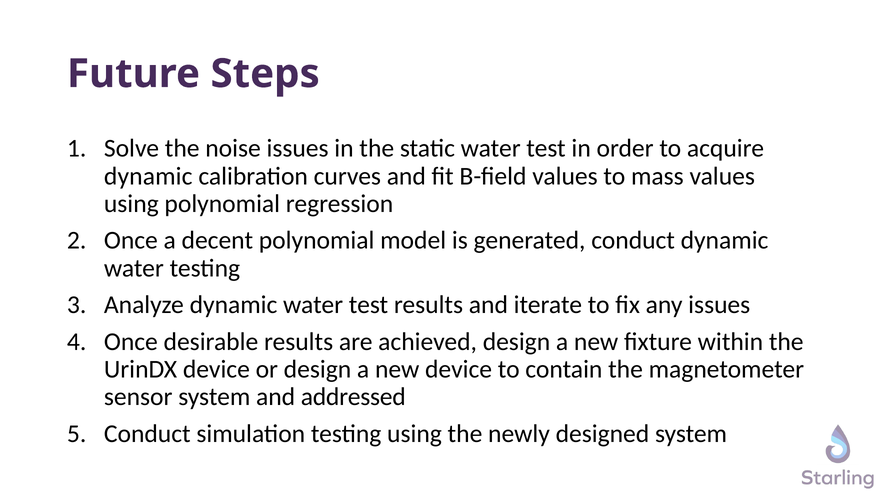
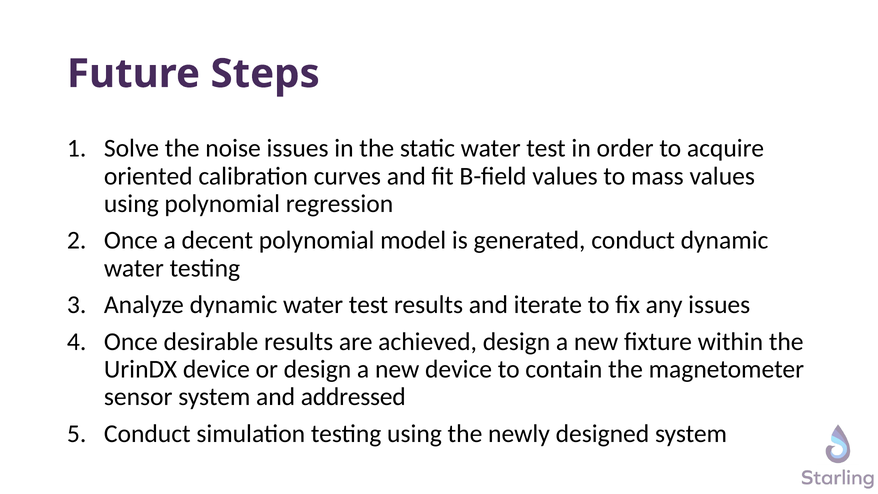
dynamic at (148, 176): dynamic -> oriented
